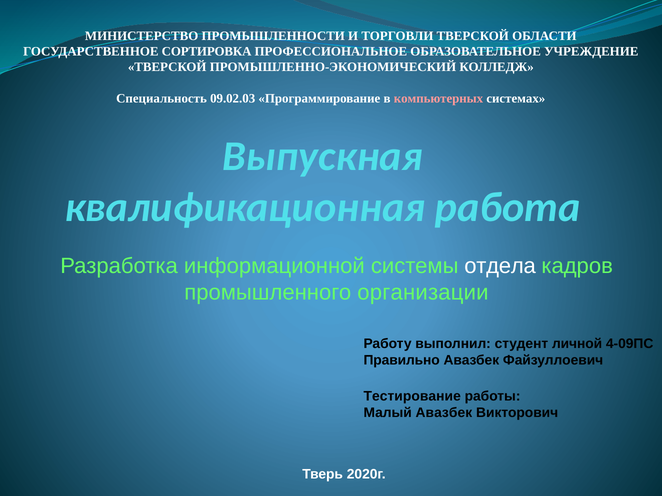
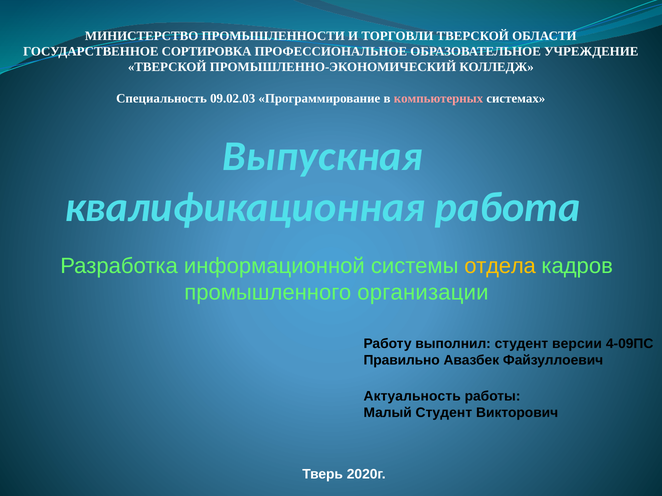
отдела colour: white -> yellow
личной: личной -> версии
Тестирование: Тестирование -> Актуальность
Малый Авазбек: Авазбек -> Студент
